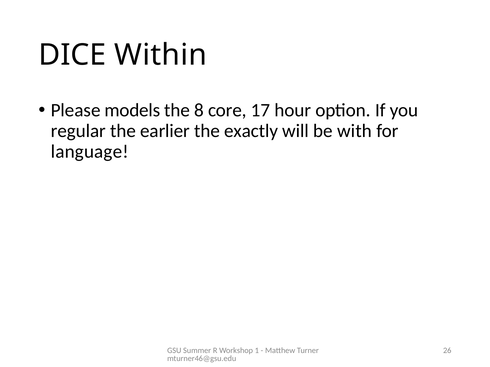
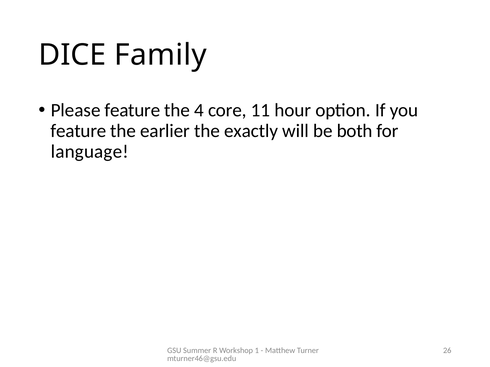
Within: Within -> Family
Please models: models -> feature
8: 8 -> 4
17: 17 -> 11
regular at (78, 131): regular -> feature
with: with -> both
